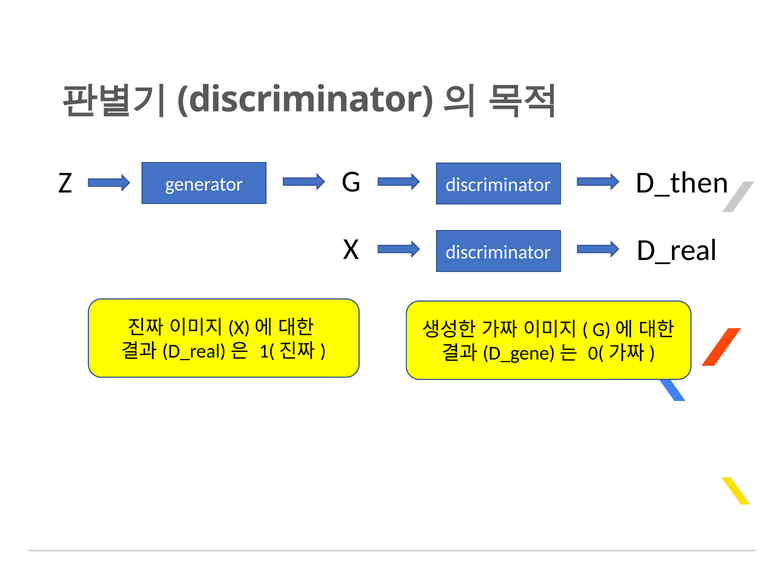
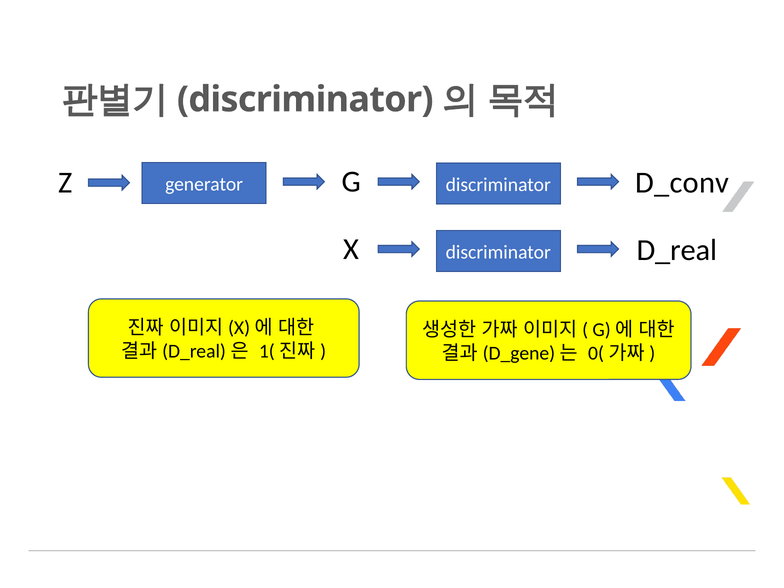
D_then: D_then -> D_conv
